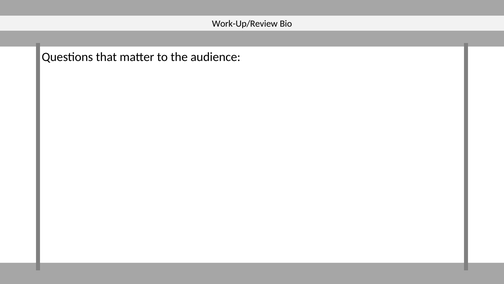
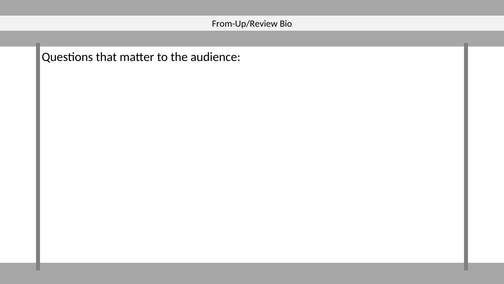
Work-Up/Review: Work-Up/Review -> From-Up/Review
